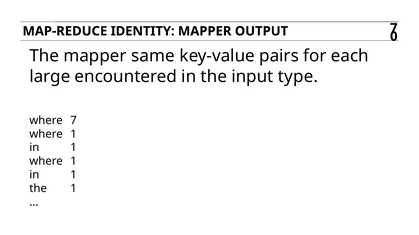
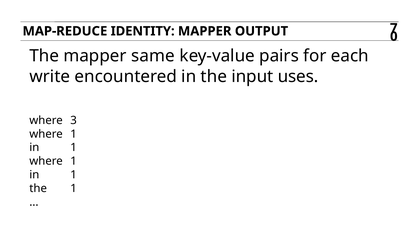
large: large -> write
type: type -> uses
where 7: 7 -> 3
